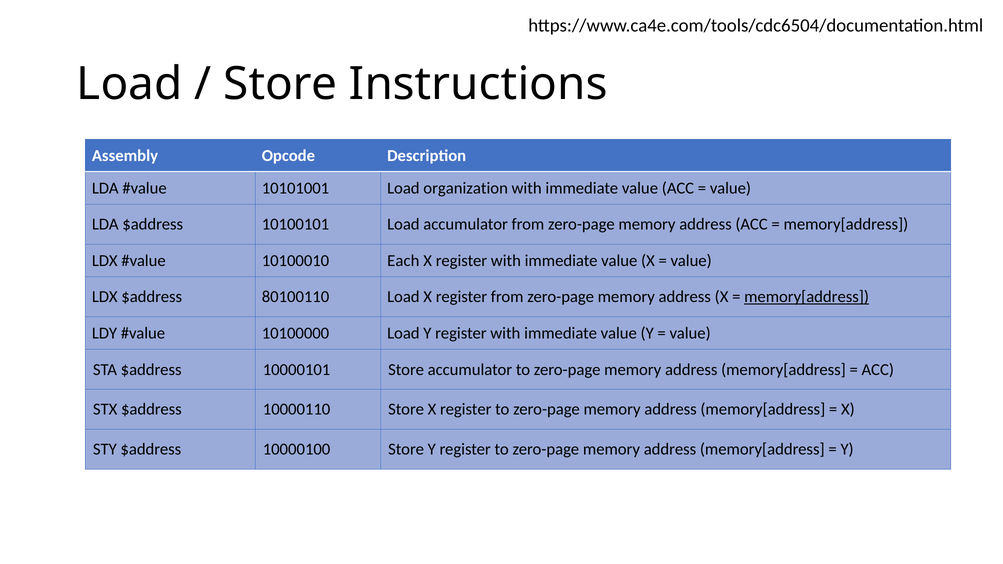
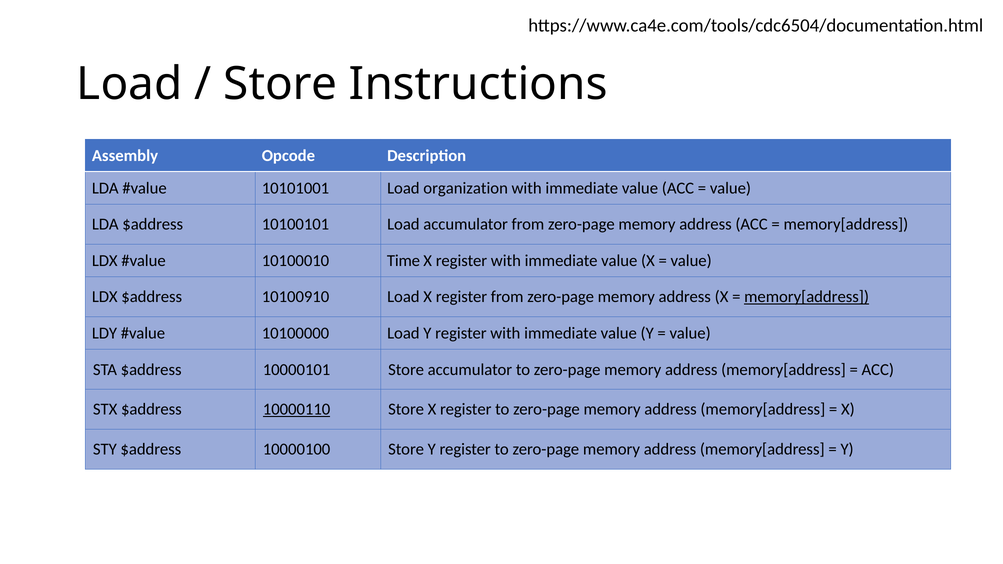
Each: Each -> Time
80100110: 80100110 -> 10100910
10000110 underline: none -> present
